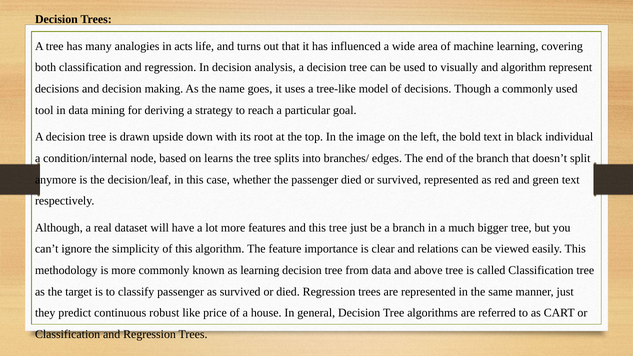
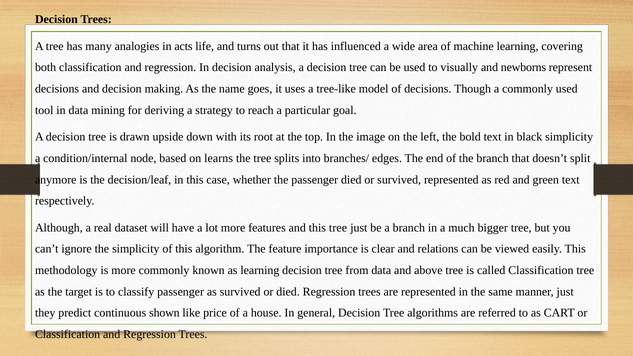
and algorithm: algorithm -> newborns
black individual: individual -> simplicity
robust: robust -> shown
